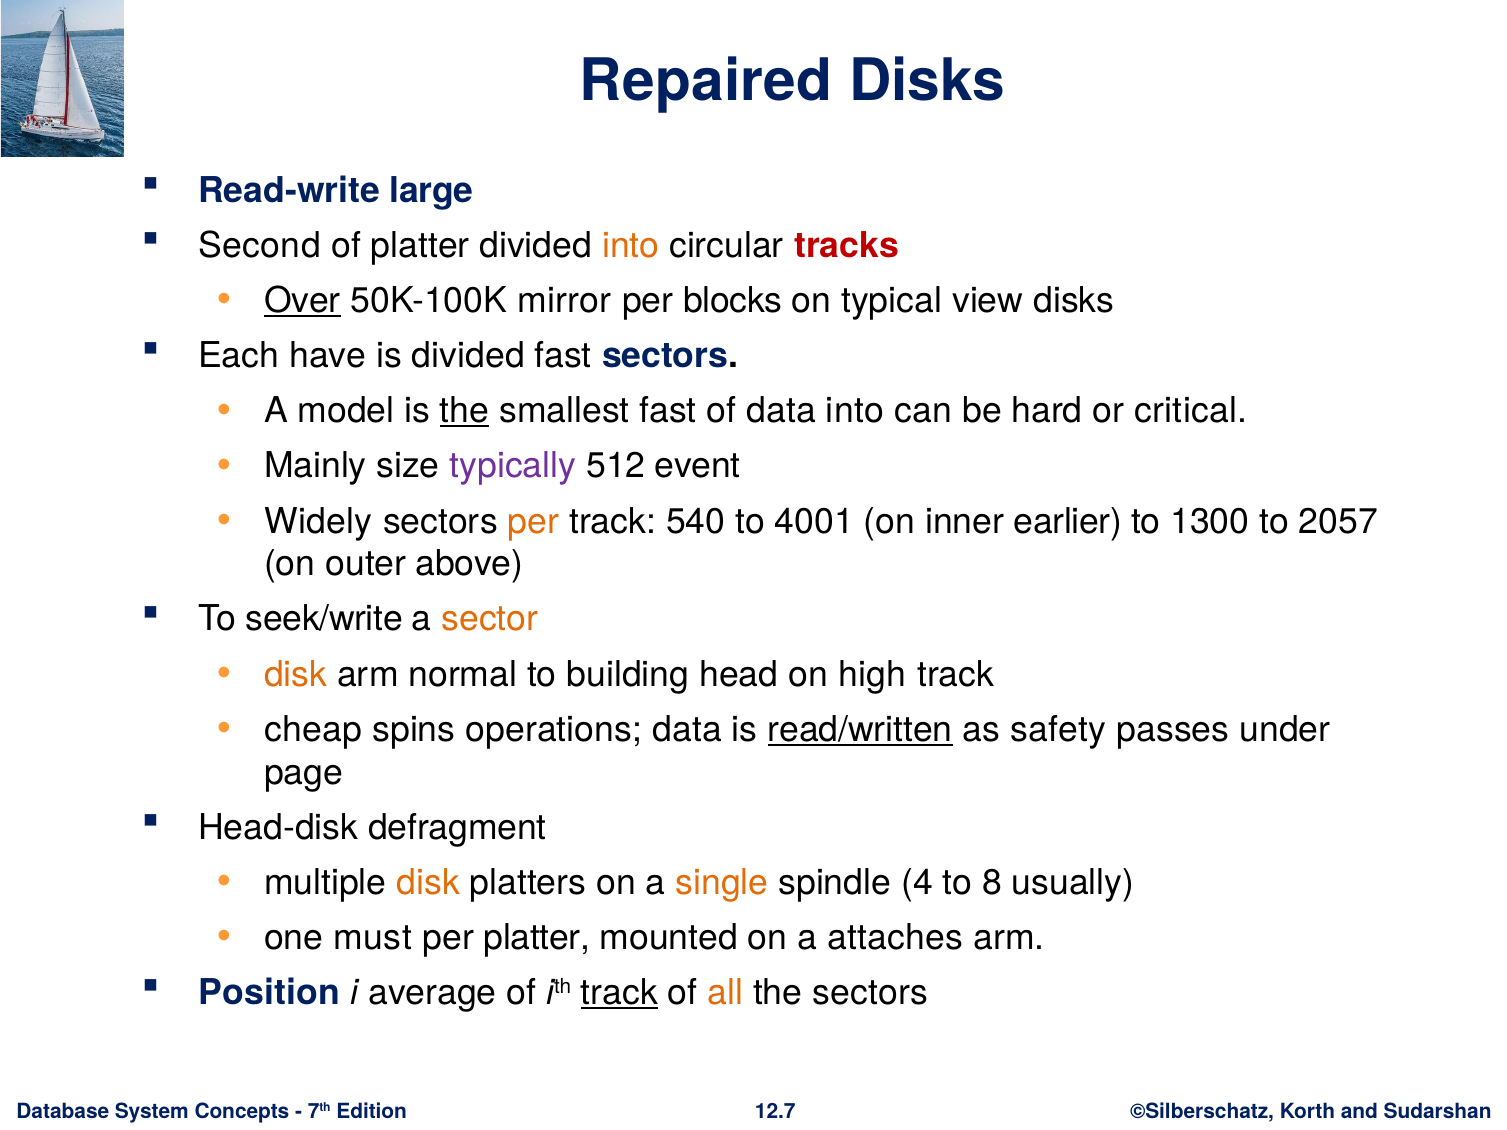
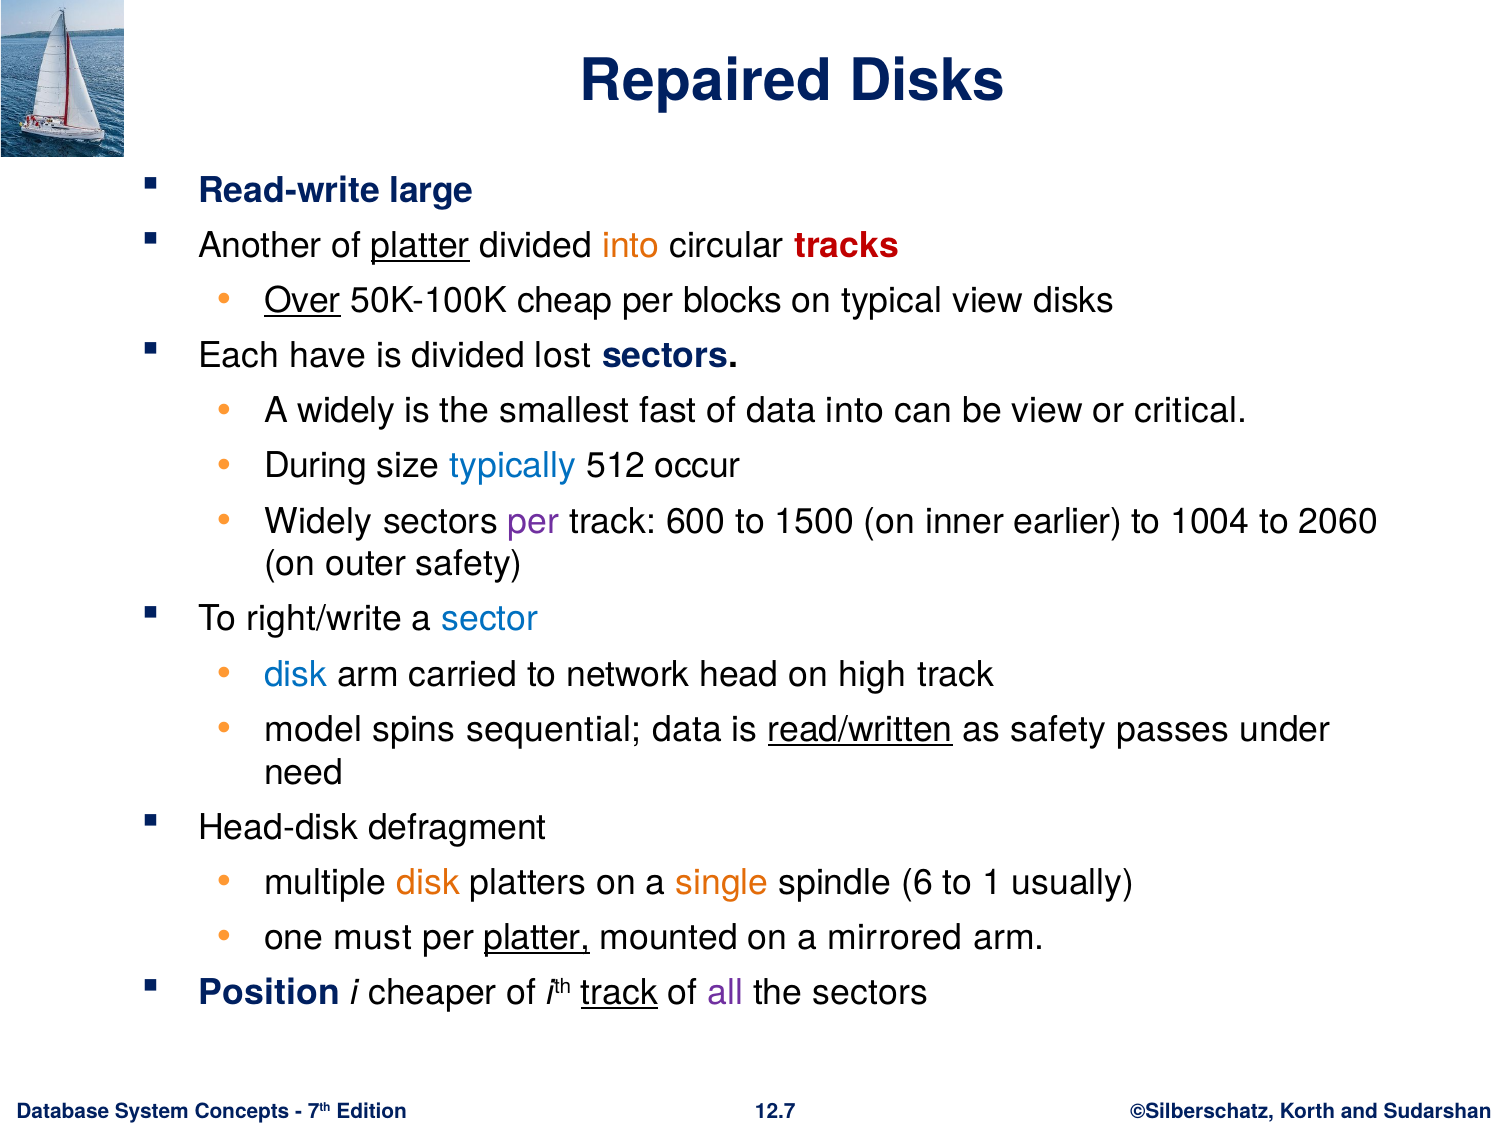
Second: Second -> Another
platter at (420, 246) underline: none -> present
mirror: mirror -> cheap
divided fast: fast -> lost
A model: model -> widely
the at (465, 411) underline: present -> none
be hard: hard -> view
Mainly: Mainly -> During
typically colour: purple -> blue
event: event -> occur
per at (534, 521) colour: orange -> purple
540: 540 -> 600
4001: 4001 -> 1500
1300: 1300 -> 1004
2057: 2057 -> 2060
outer above: above -> safety
seek/write: seek/write -> right/write
sector colour: orange -> blue
disk at (296, 675) colour: orange -> blue
normal: normal -> carried
building: building -> network
cheap: cheap -> model
operations: operations -> sequential
page: page -> need
4: 4 -> 6
8: 8 -> 1
platter at (537, 938) underline: none -> present
attaches: attaches -> mirrored
average: average -> cheaper
all colour: orange -> purple
